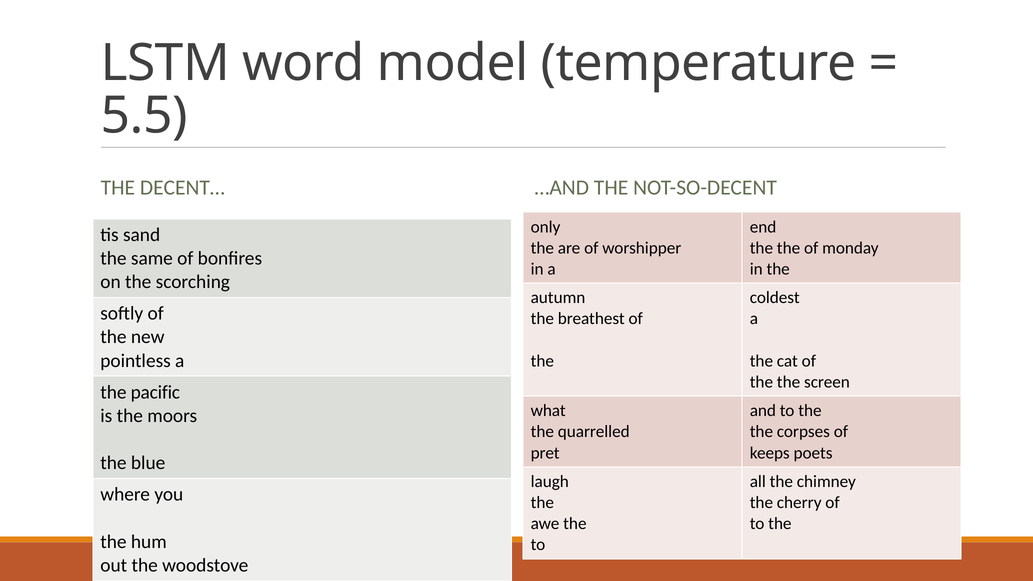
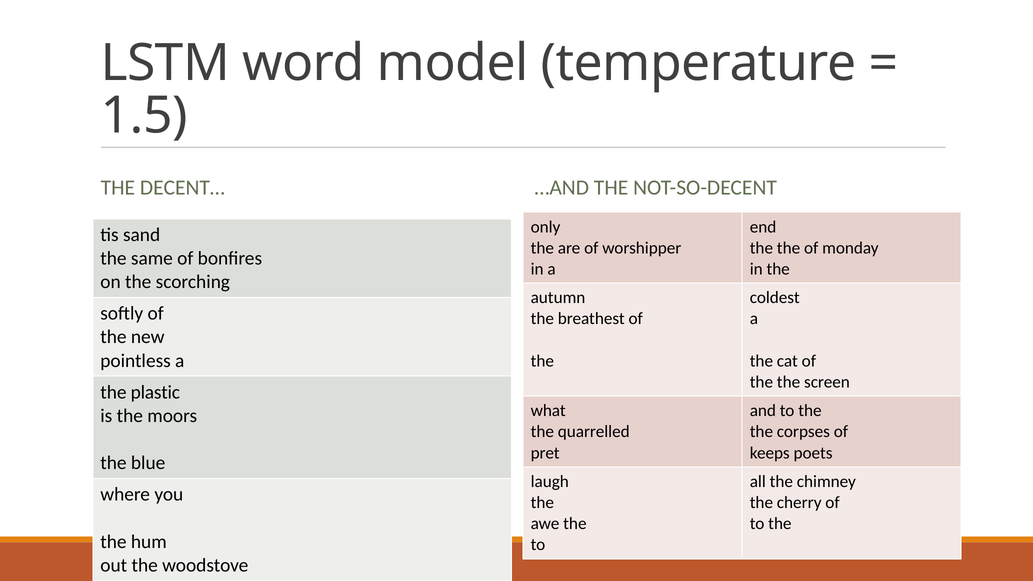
5.5: 5.5 -> 1.5
pacific: pacific -> plastic
